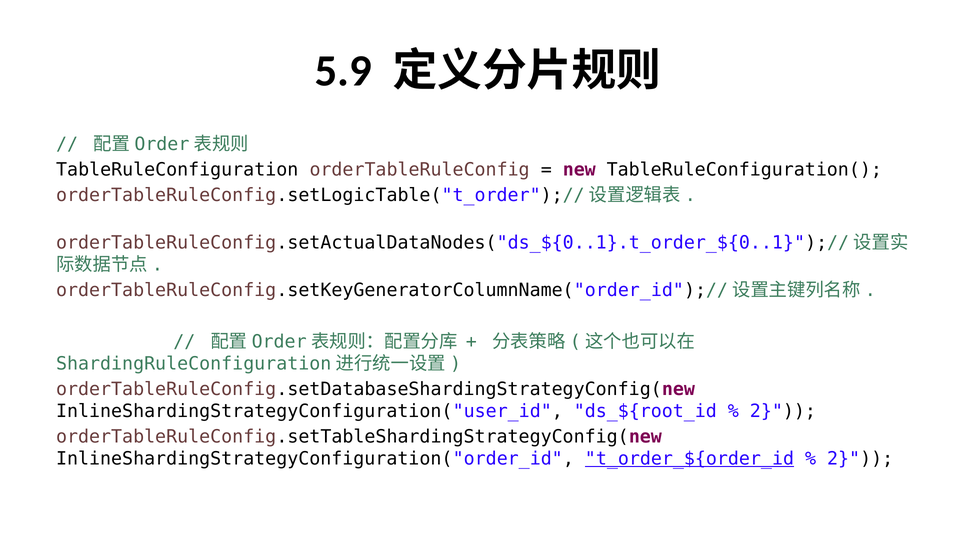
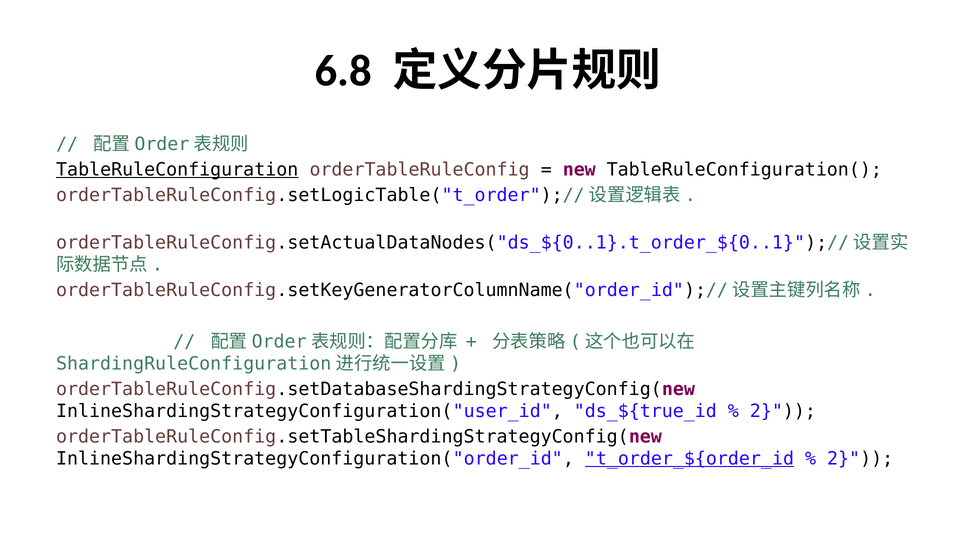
5.9: 5.9 -> 6.8
TableRuleConfiguration underline: none -> present
ds_${root_id: ds_${root_id -> ds_${true_id
